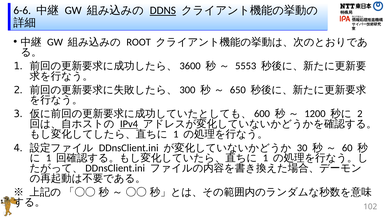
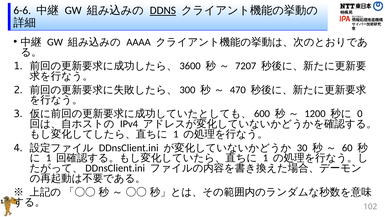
ROOT: ROOT -> AAAA
5553: 5553 -> 7207
650: 650 -> 470
2 at (360, 114): 2 -> 0
IPv4 underline: present -> none
